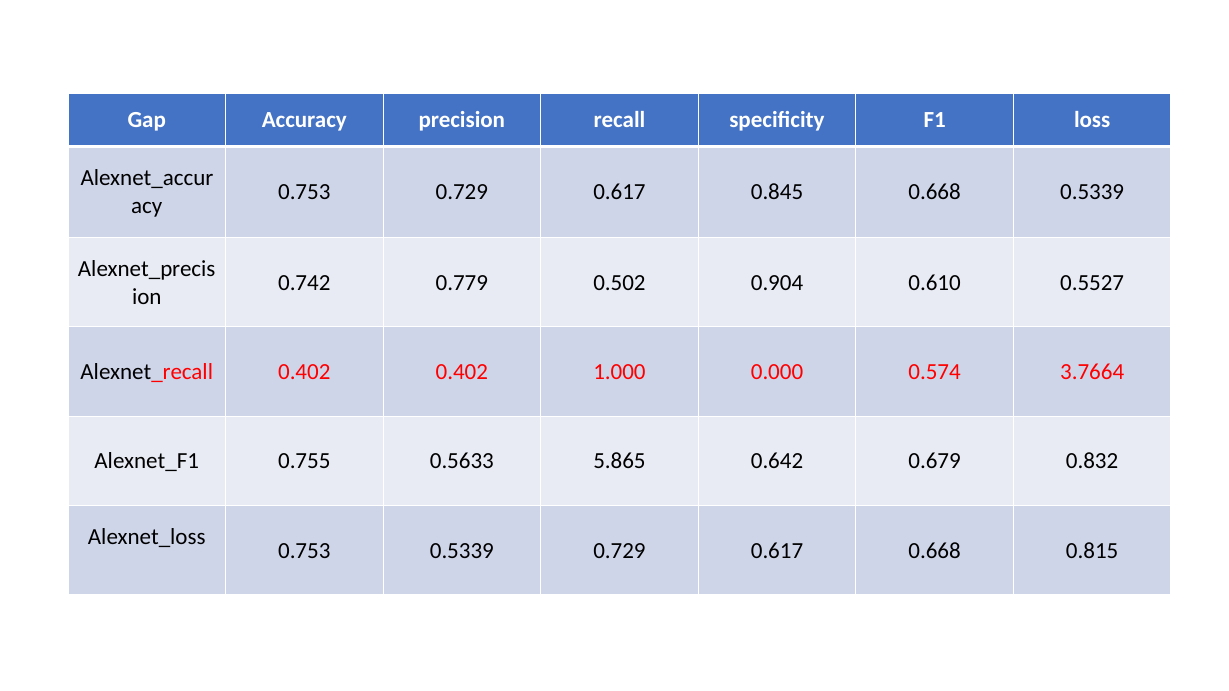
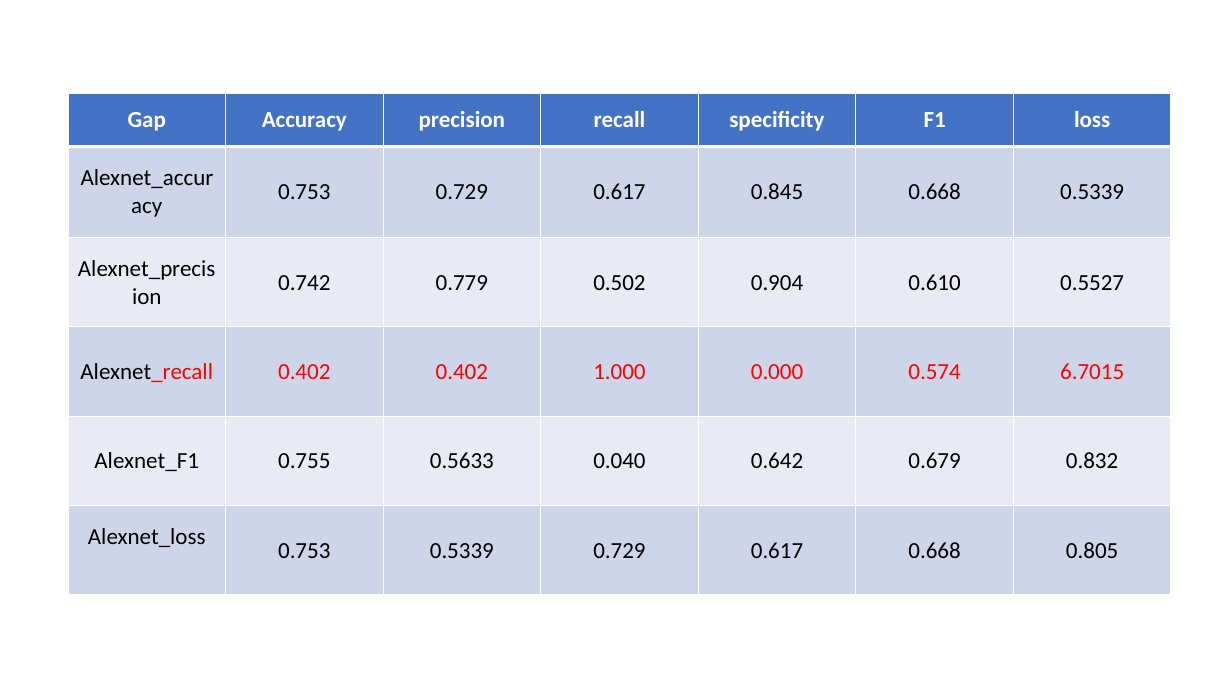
3.7664: 3.7664 -> 6.7015
5.865: 5.865 -> 0.040
0.815: 0.815 -> 0.805
